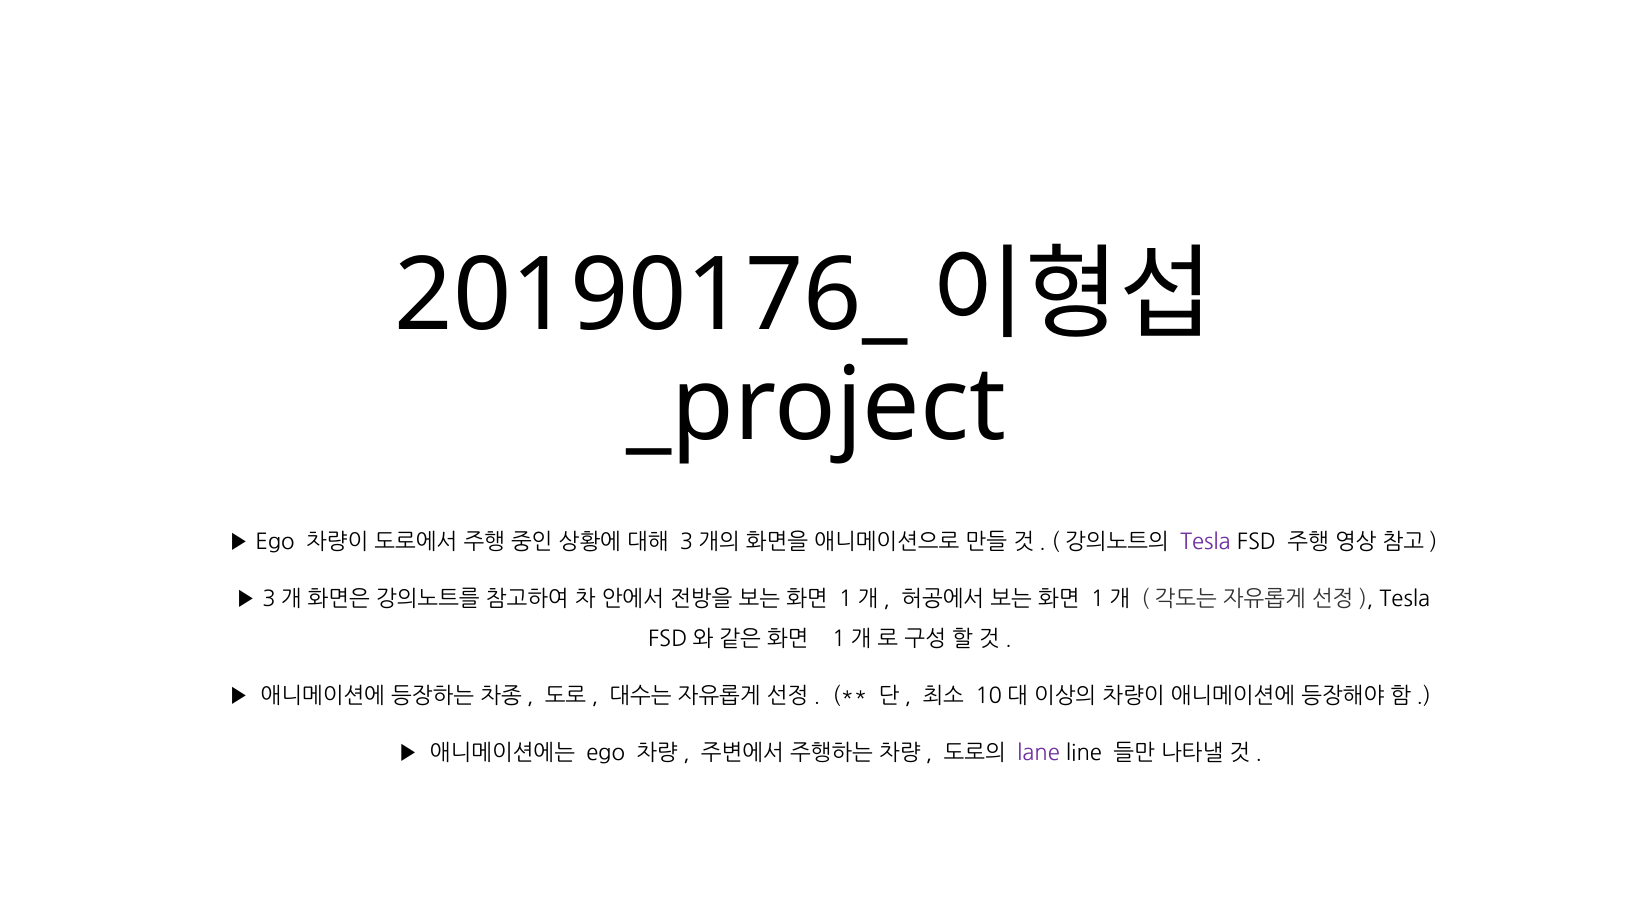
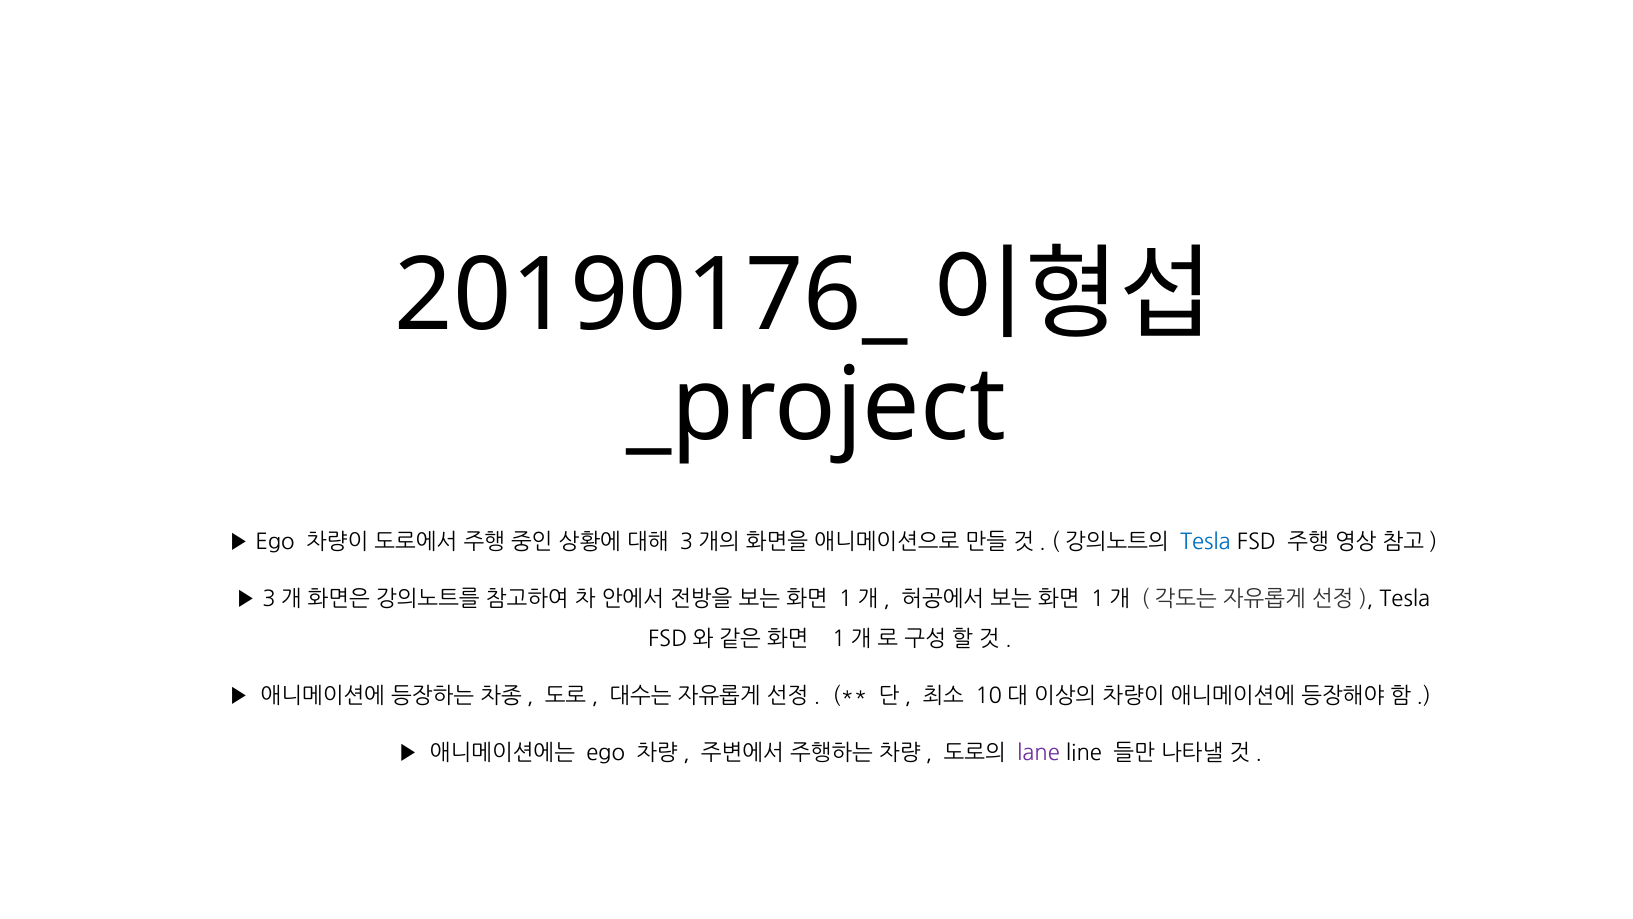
Tesla at (1205, 542) colour: purple -> blue
